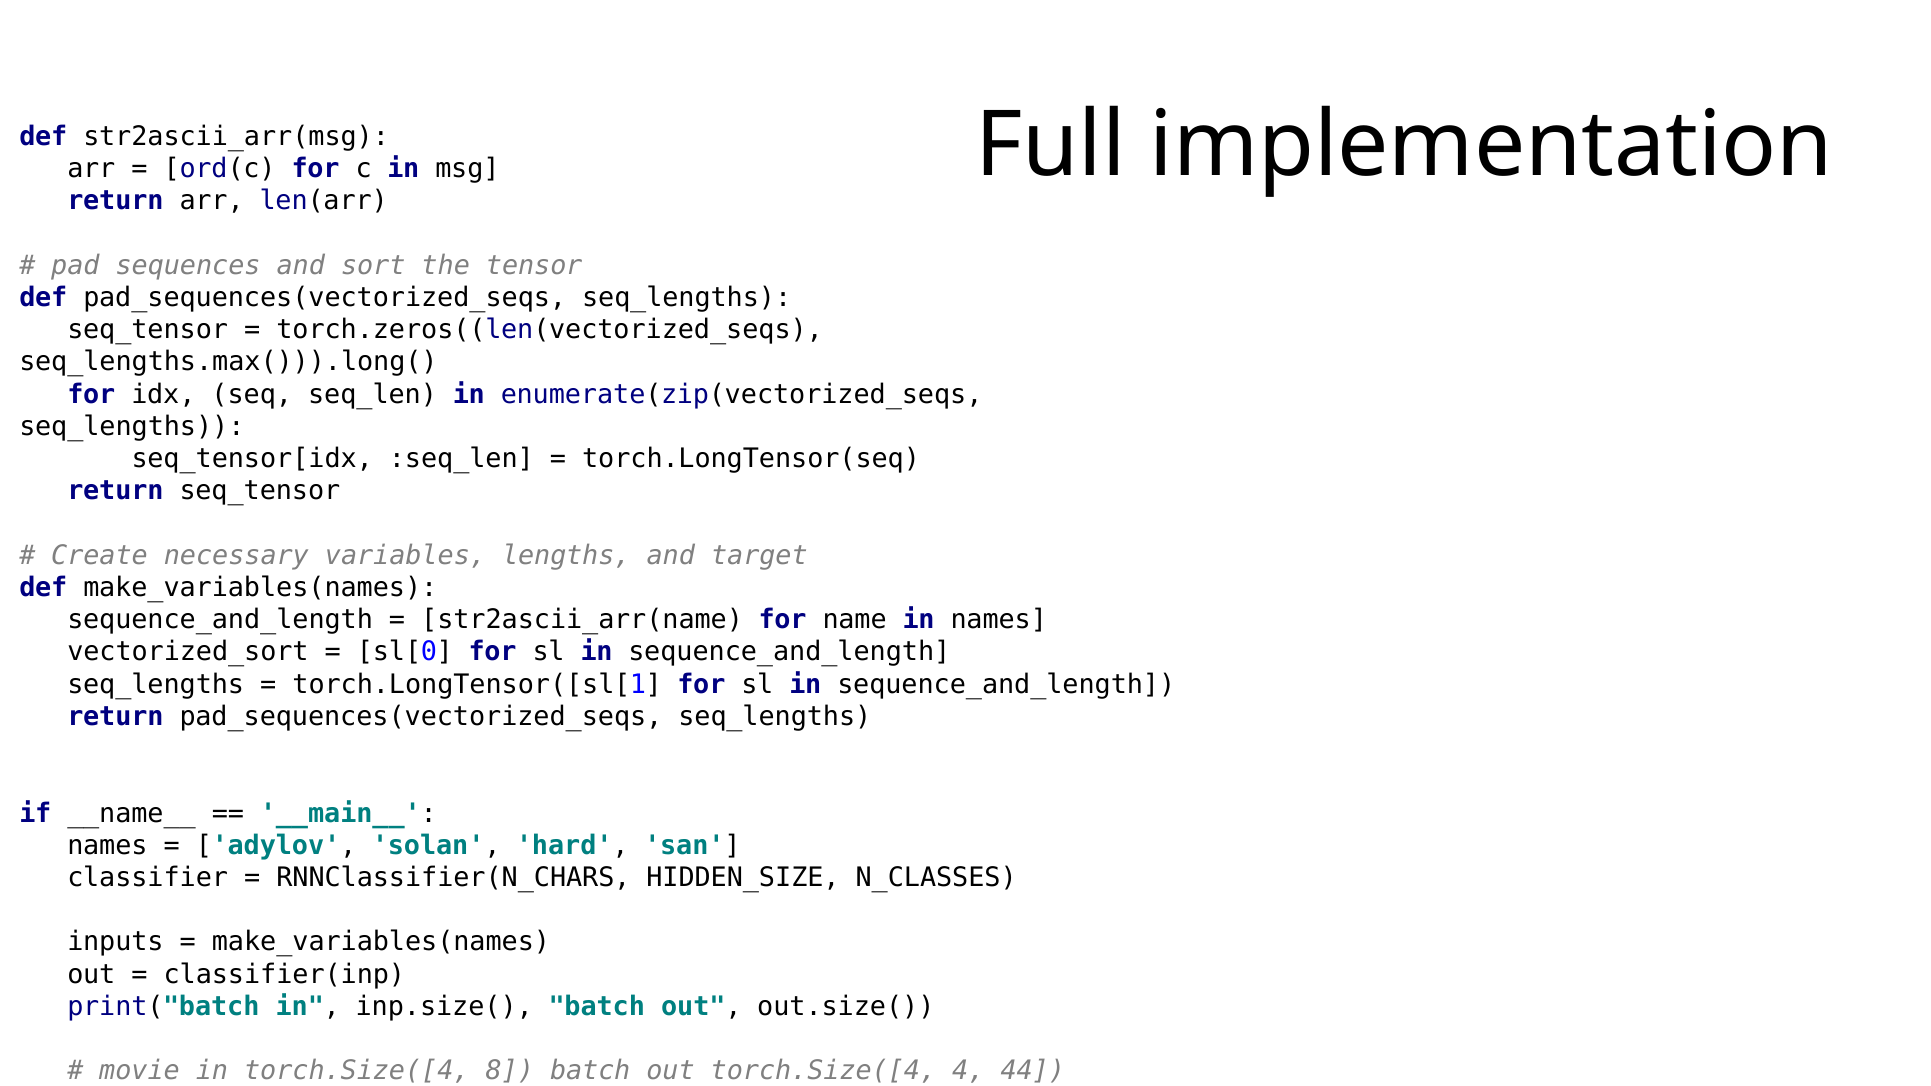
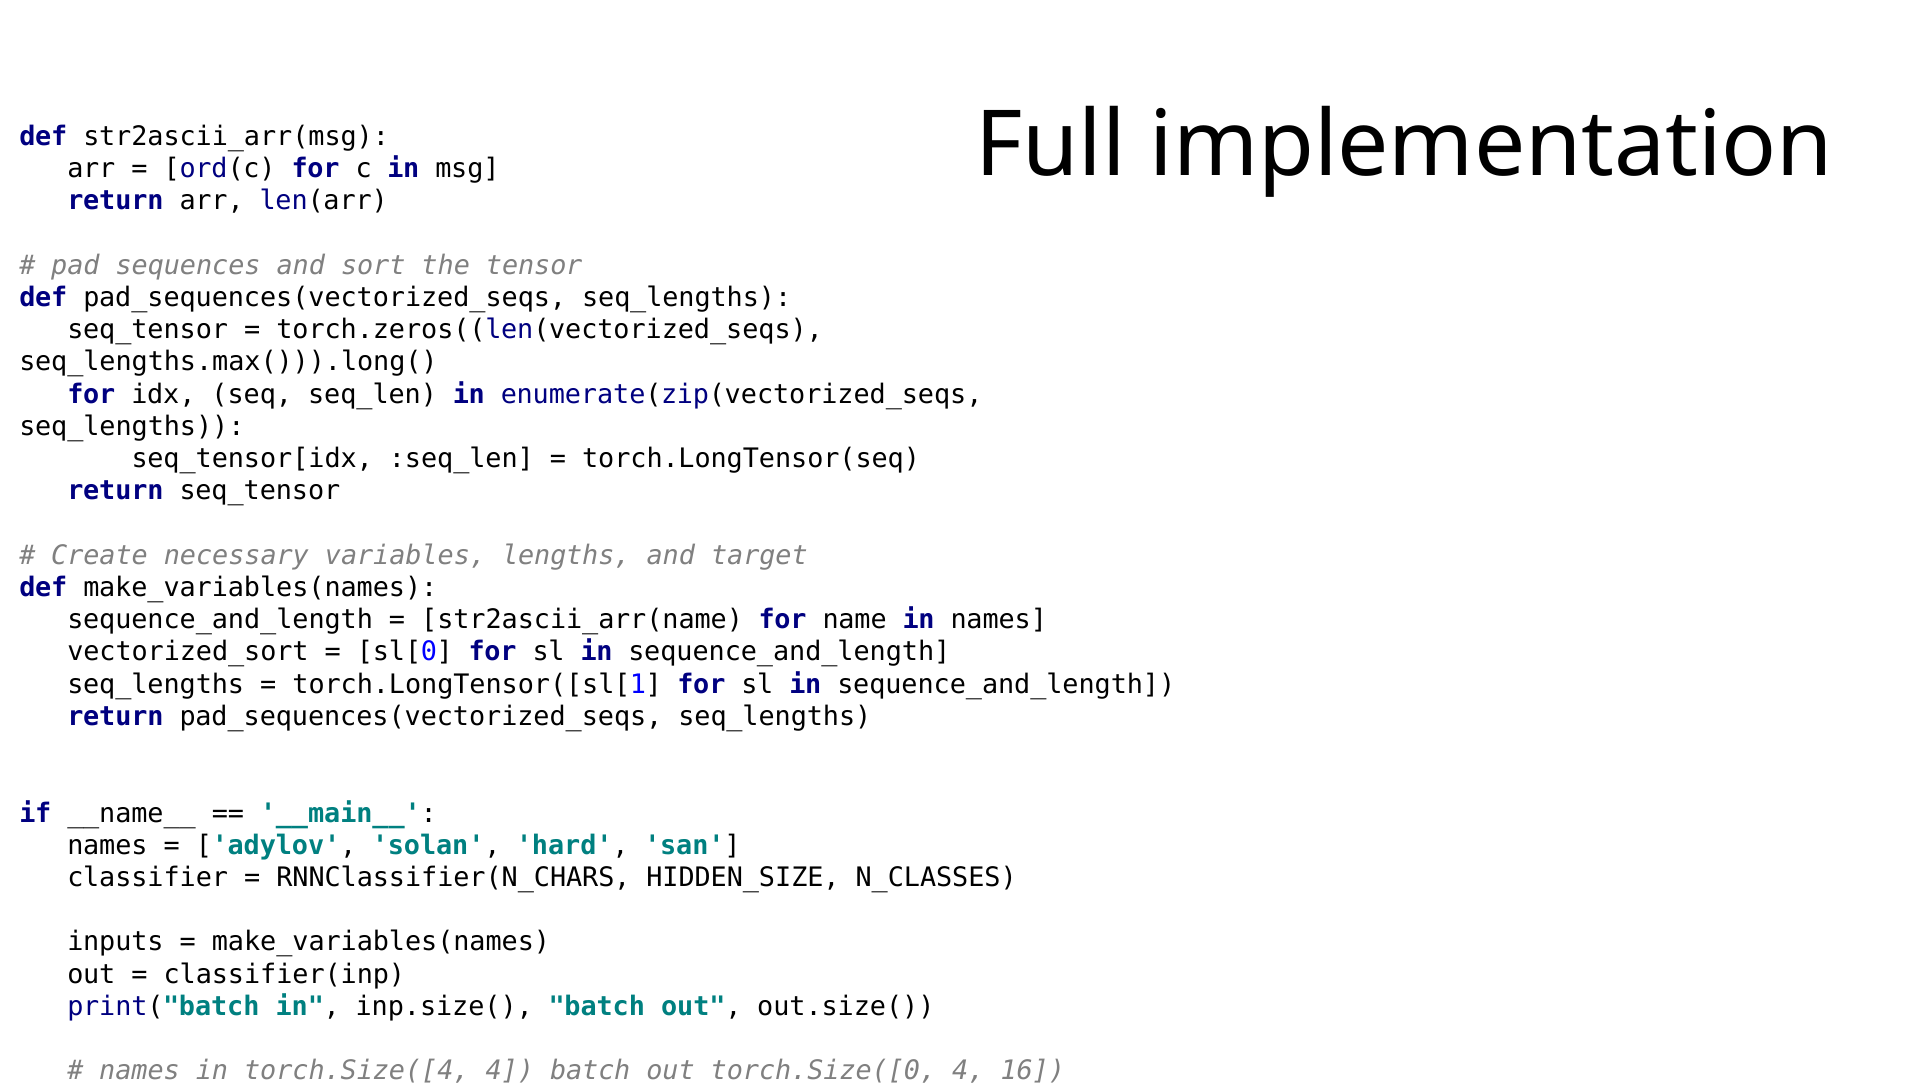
movie at (139, 1071): movie -> names
torch.Size([4 8: 8 -> 4
out torch.Size([4: torch.Size([4 -> torch.Size([0
44: 44 -> 16
